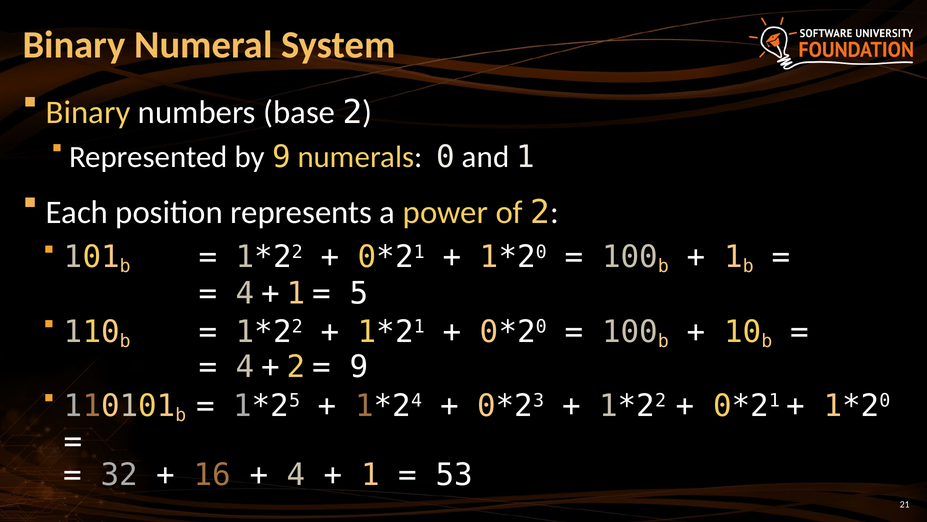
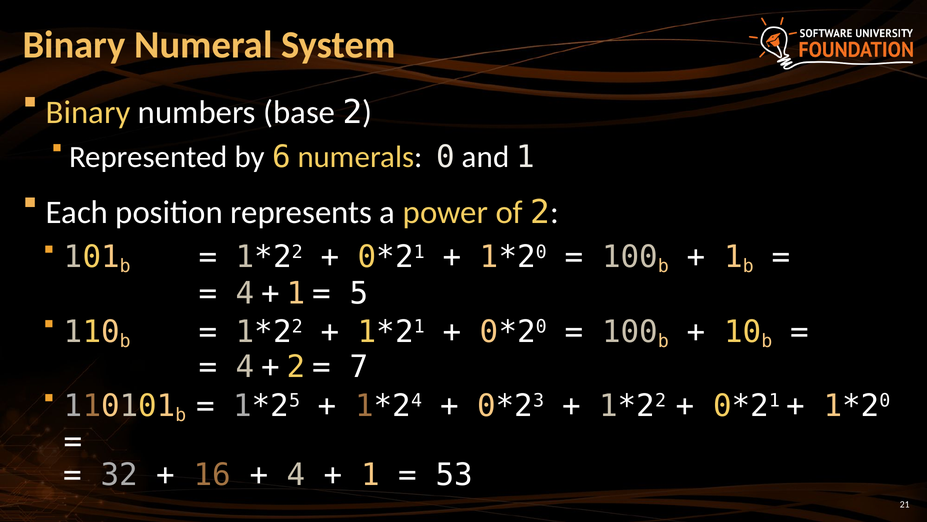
by 9: 9 -> 6
9 at (359, 367): 9 -> 7
